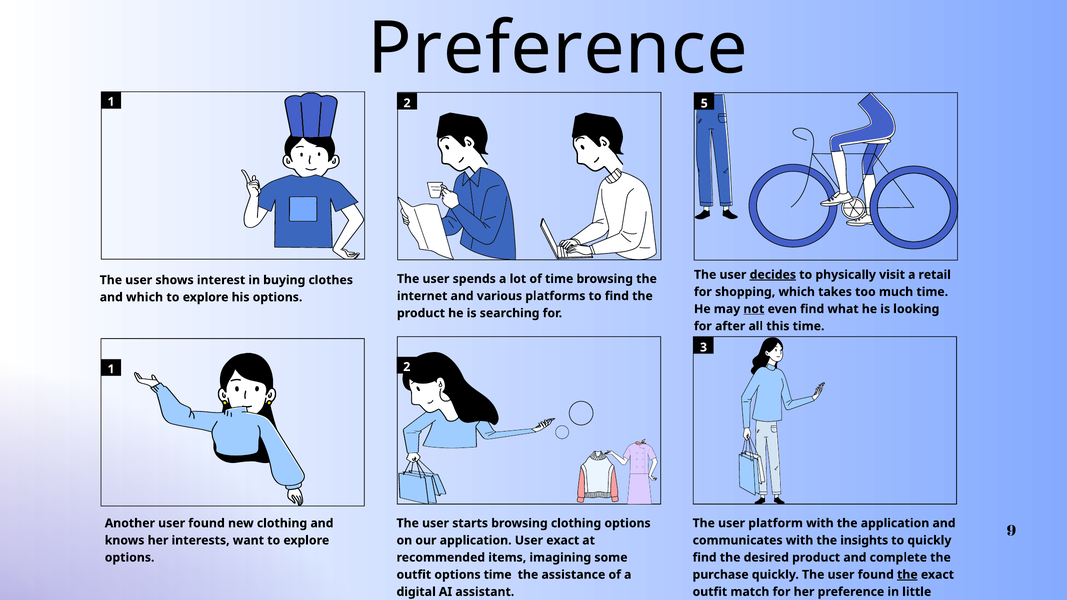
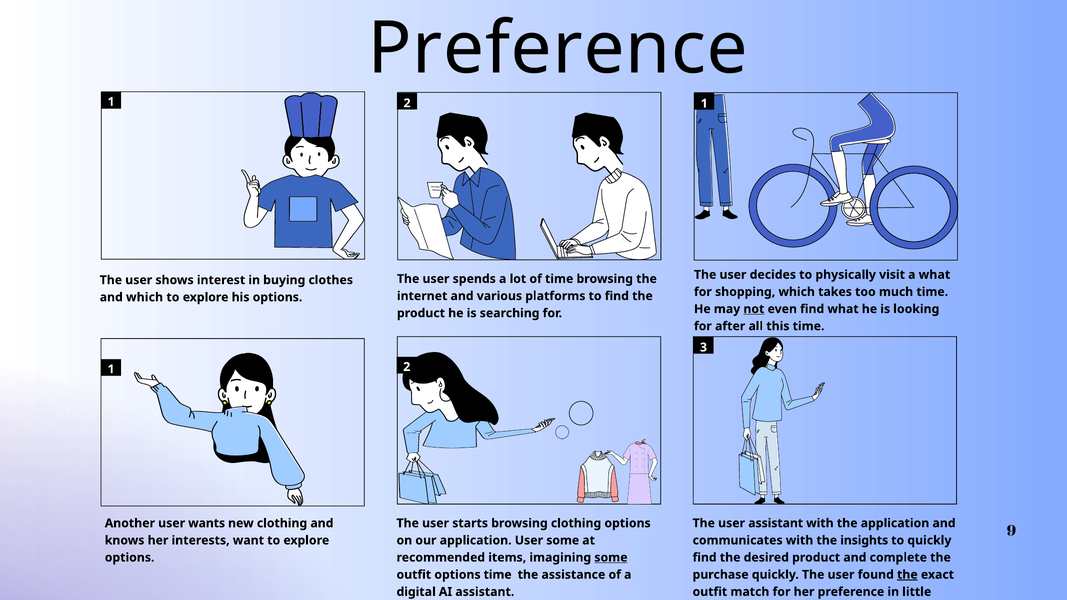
1 5: 5 -> 1
decides underline: present -> none
a retail: retail -> what
Another user found: found -> wants
user platform: platform -> assistant
User exact: exact -> some
some at (611, 558) underline: none -> present
